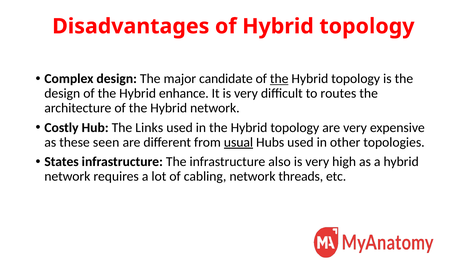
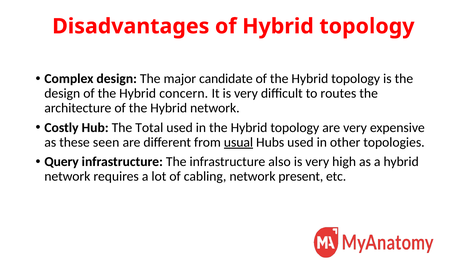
the at (279, 79) underline: present -> none
enhance: enhance -> concern
Links: Links -> Total
States: States -> Query
threads: threads -> present
